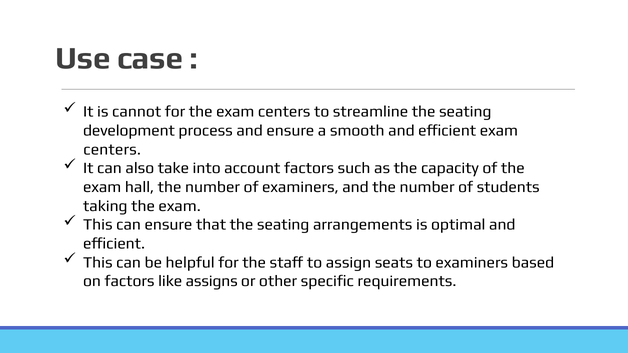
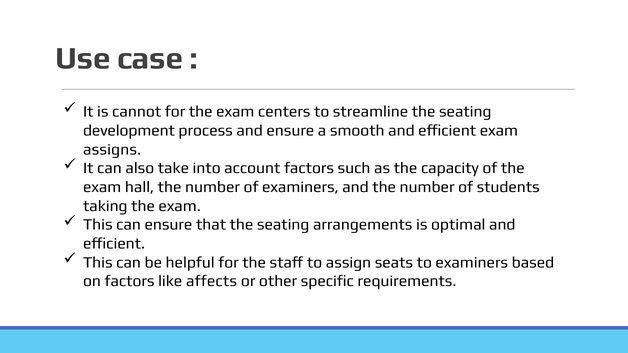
centers at (112, 150): centers -> assigns
assigns: assigns -> affects
